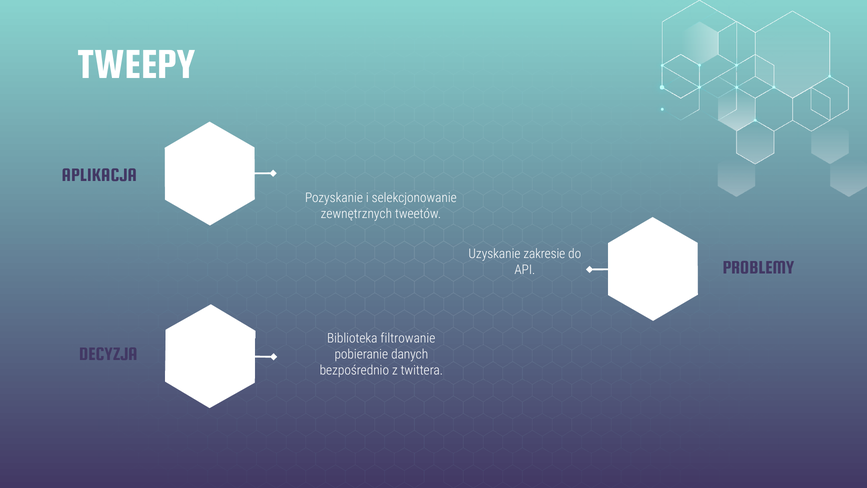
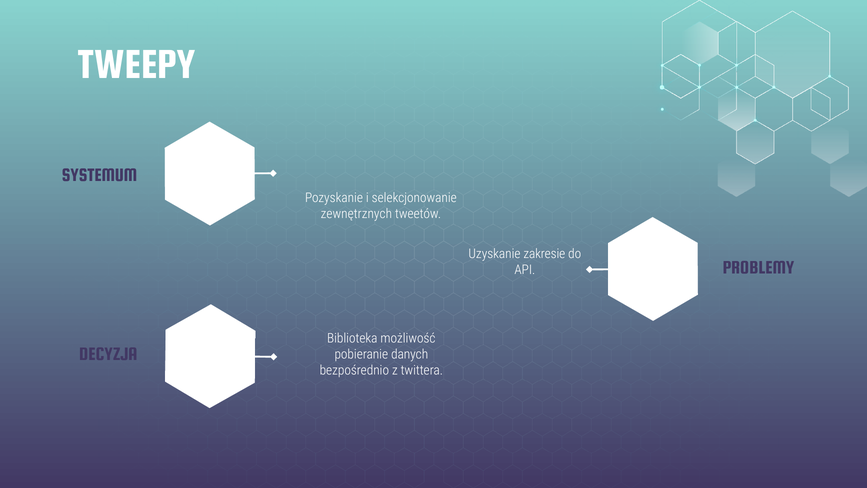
APLIKACJA: APLIKACJA -> SYSTEMUM
filtrowanie: filtrowanie -> możliwość
